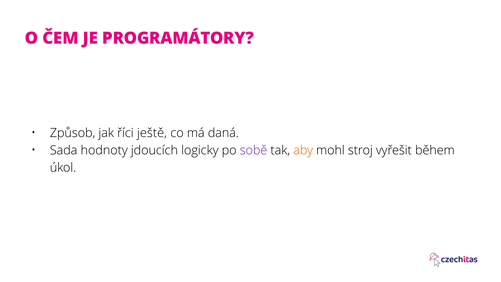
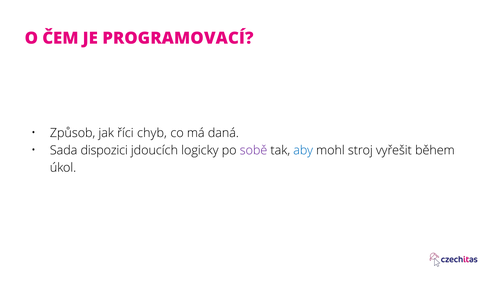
PROGRAMÁTORY: PROGRAMÁTORY -> PROGRAMOVACÍ
ještě: ještě -> chyb
hodnoty: hodnoty -> dispozici
aby colour: orange -> blue
